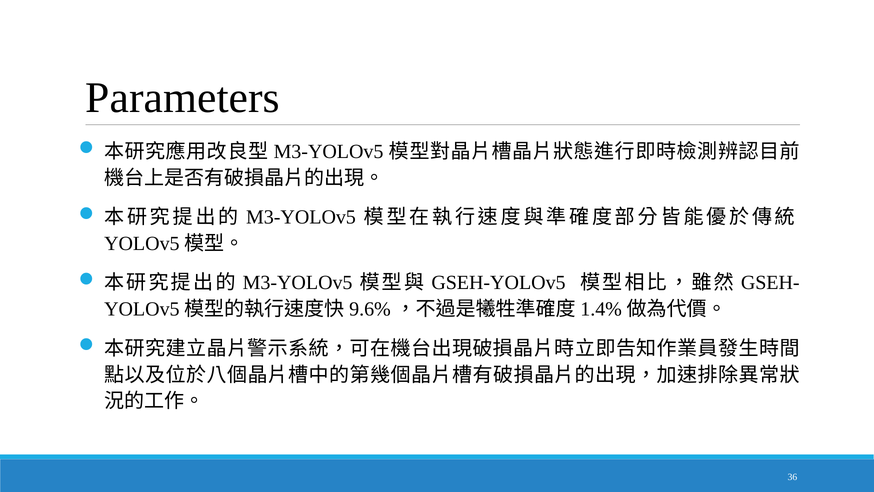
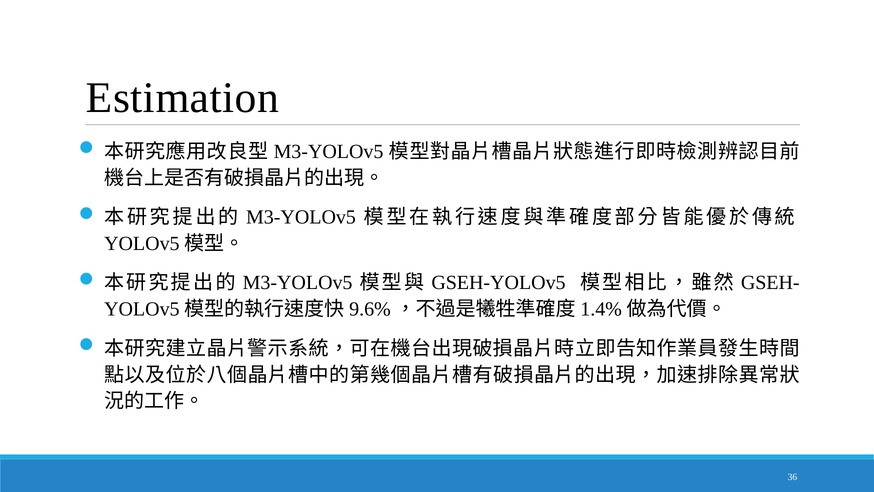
Parameters: Parameters -> Estimation
